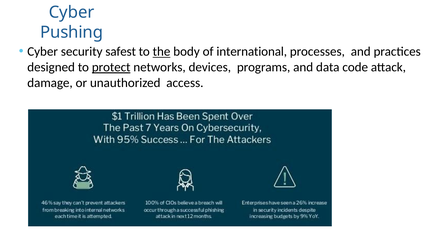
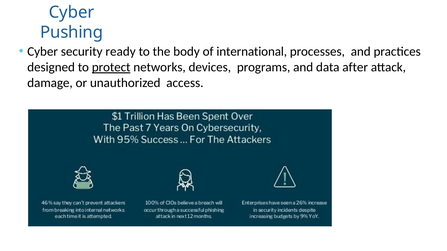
safest: safest -> ready
the underline: present -> none
code: code -> after
